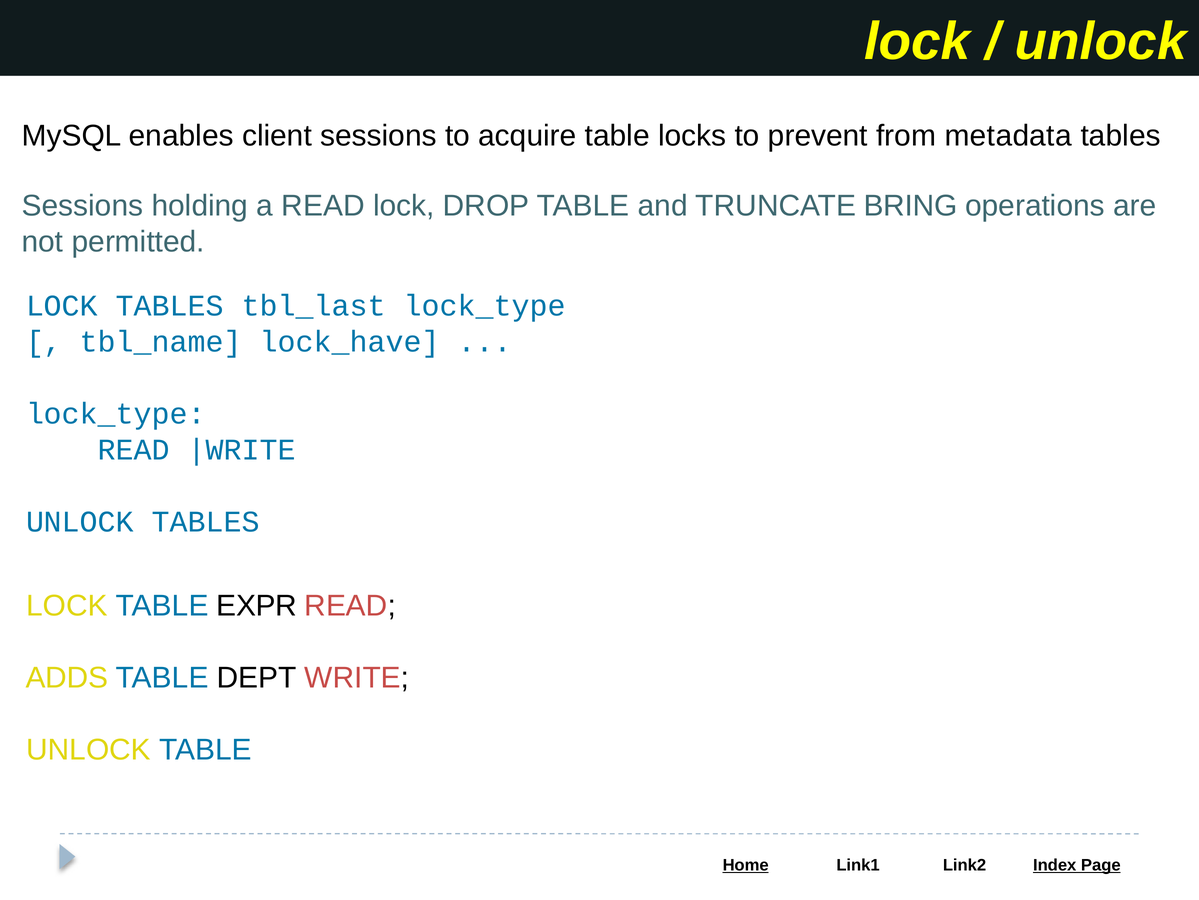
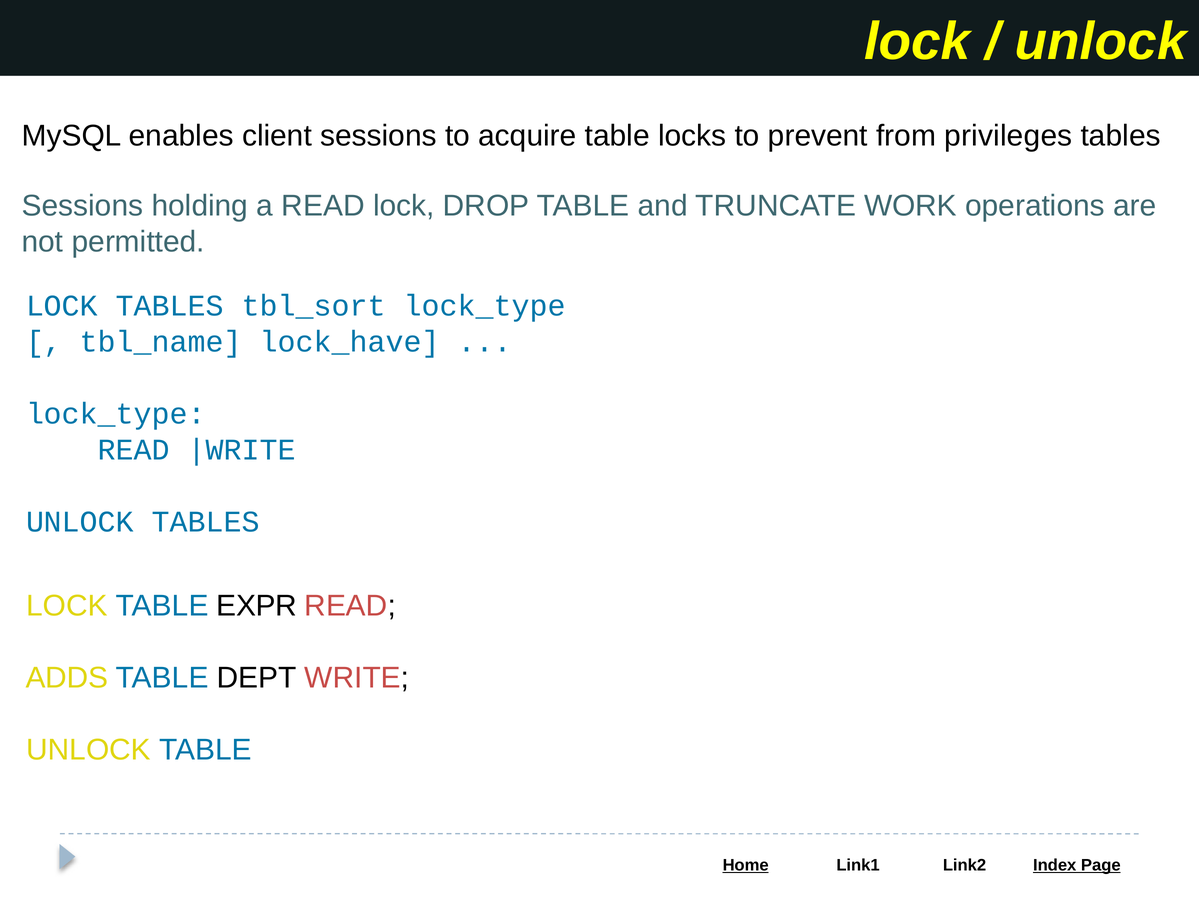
metadata: metadata -> privileges
BRING: BRING -> WORK
tbl_last: tbl_last -> tbl_sort
